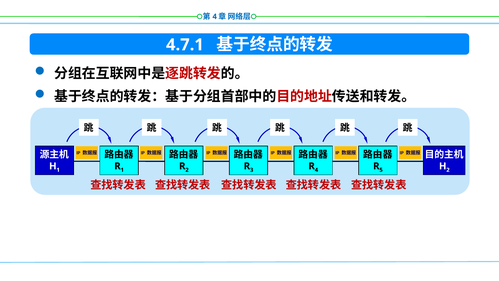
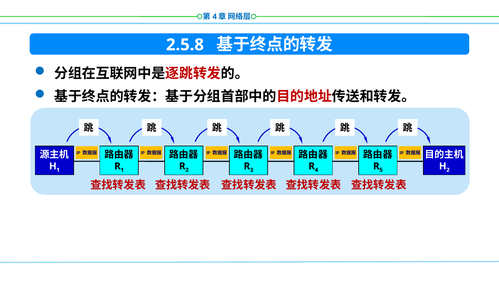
4.7.1: 4.7.1 -> 2.5.8
